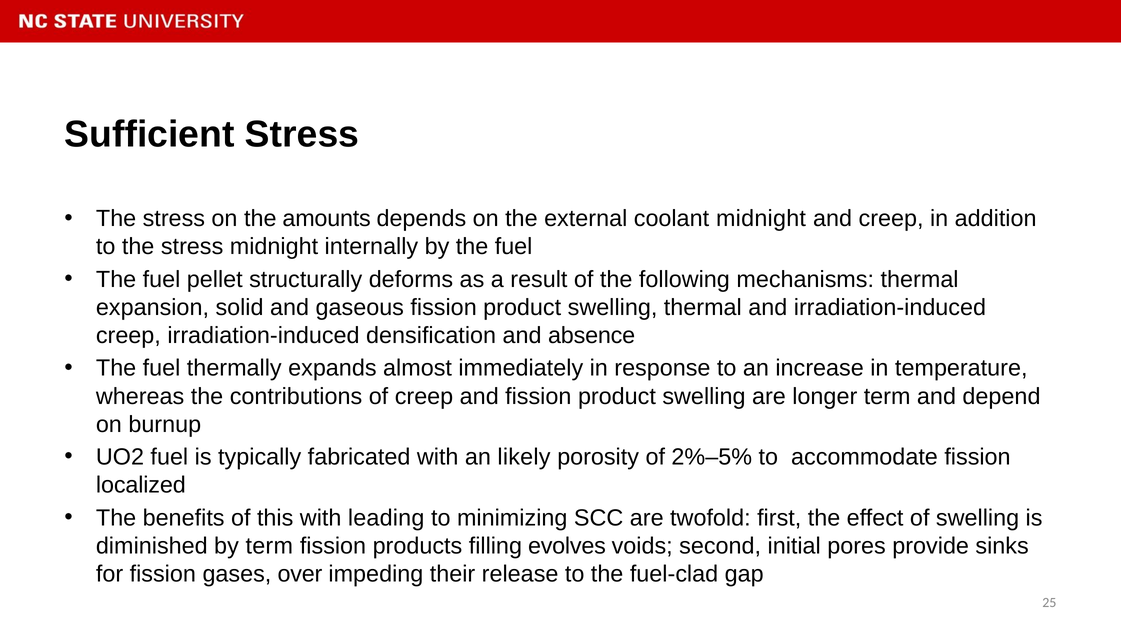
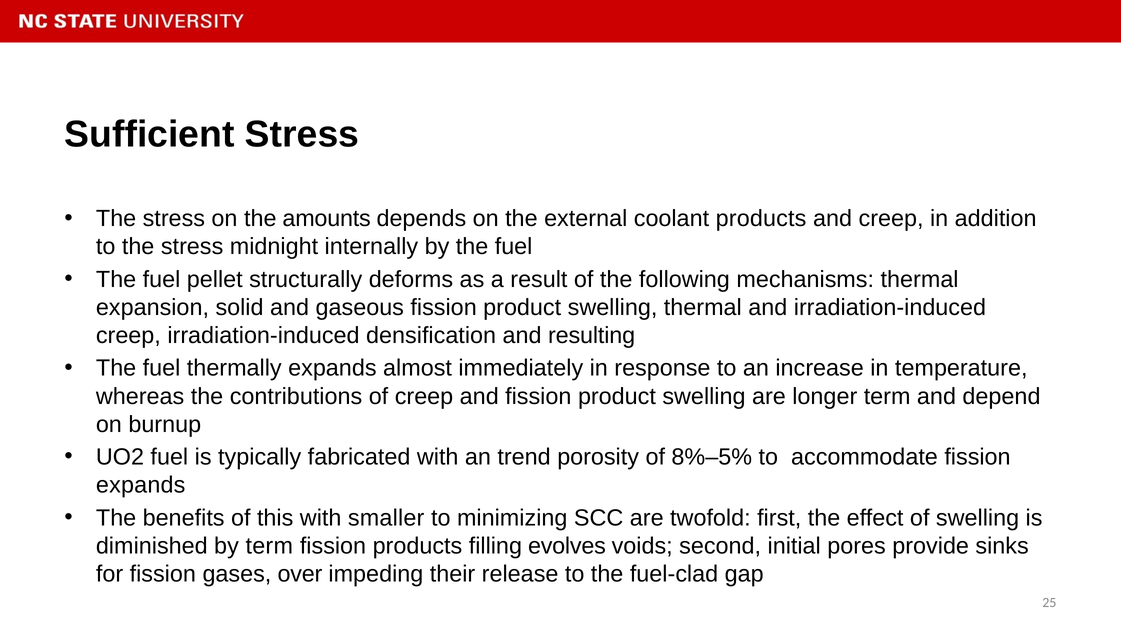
coolant midnight: midnight -> products
absence: absence -> resulting
likely: likely -> trend
2%–5%: 2%–5% -> 8%–5%
localized at (141, 485): localized -> expands
leading: leading -> smaller
